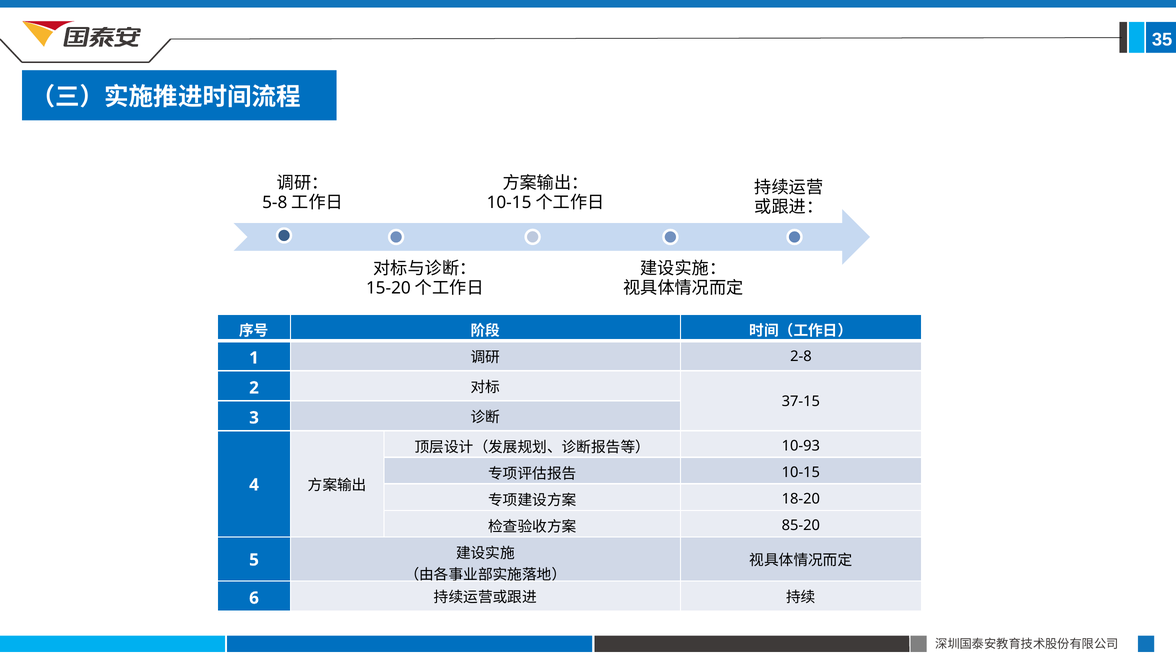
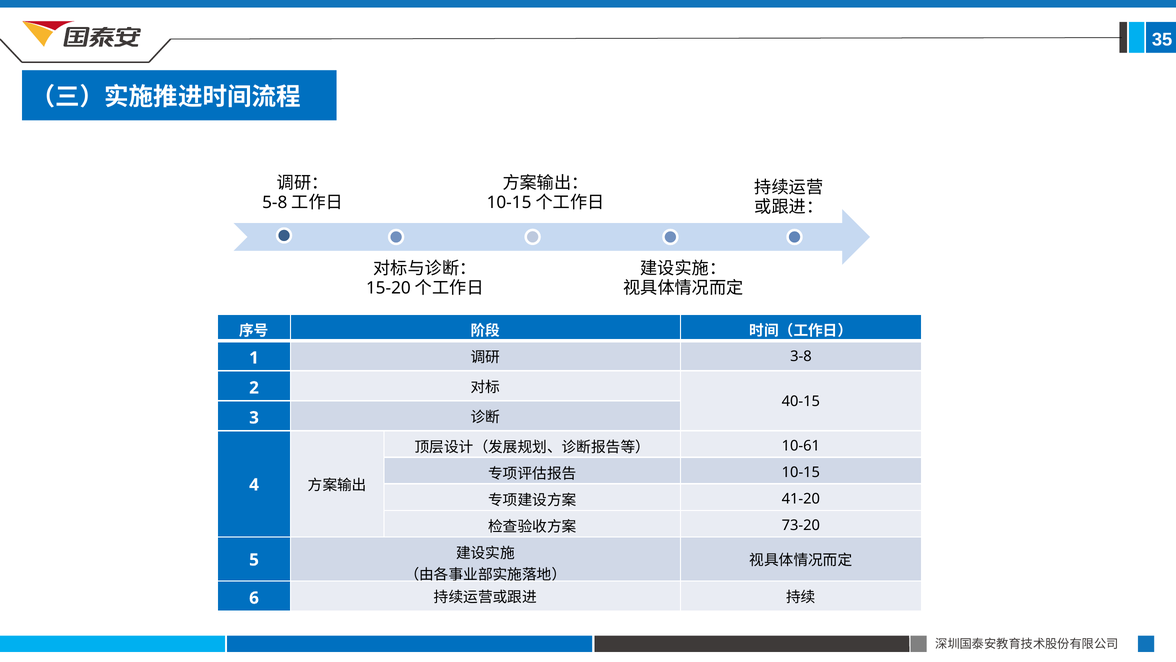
2-8: 2-8 -> 3-8
37-15: 37-15 -> 40-15
10-93: 10-93 -> 10-61
18-20: 18-20 -> 41-20
85-20: 85-20 -> 73-20
